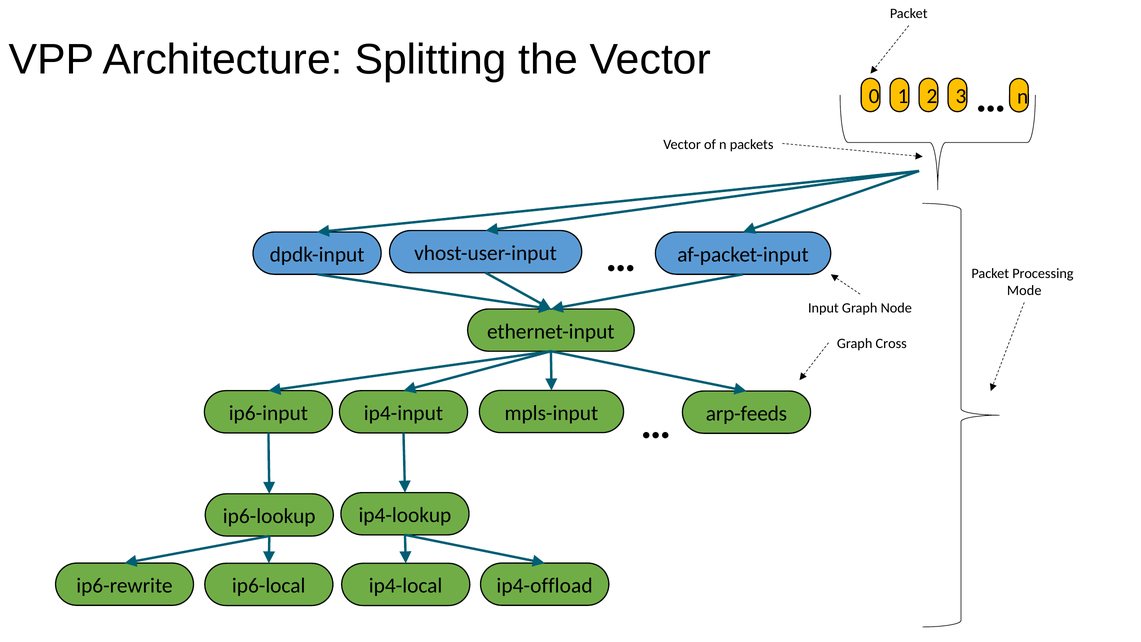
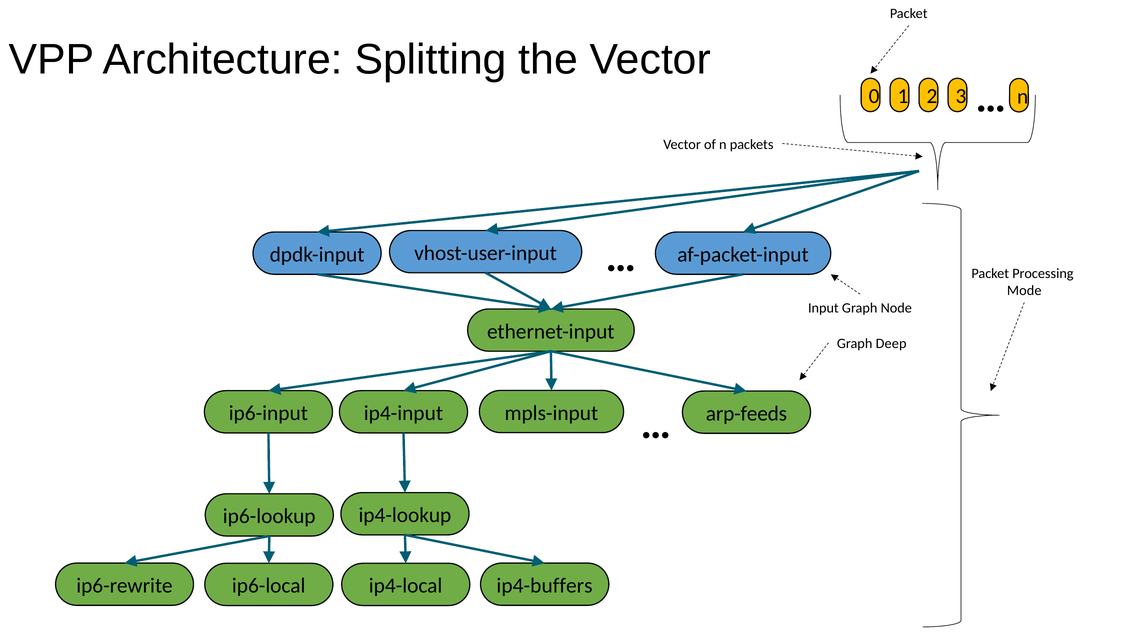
Cross: Cross -> Deep
ip4-offload: ip4-offload -> ip4-buffers
